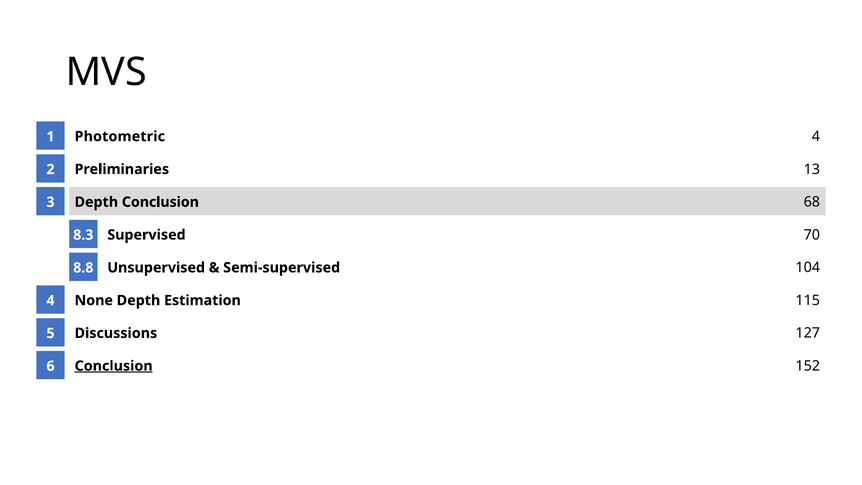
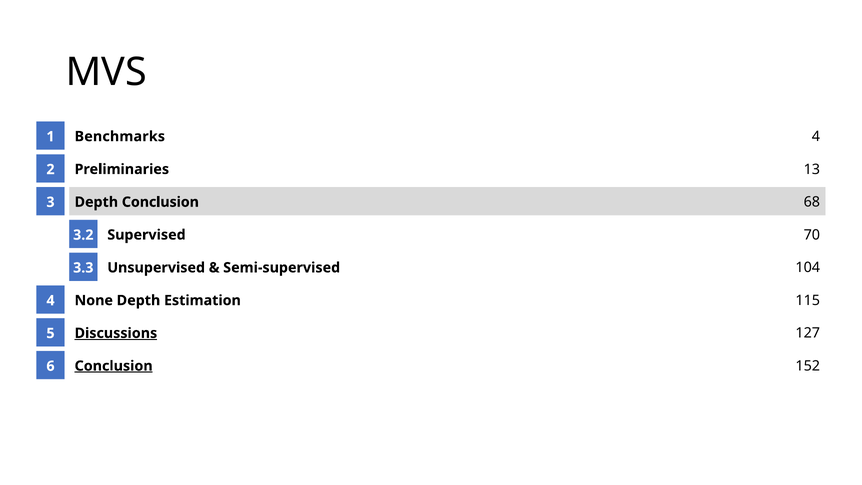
Photometric: Photometric -> Benchmarks
8.3: 8.3 -> 3.2
8.8: 8.8 -> 3.3
Discussions underline: none -> present
